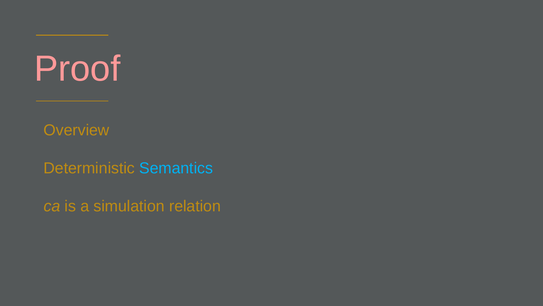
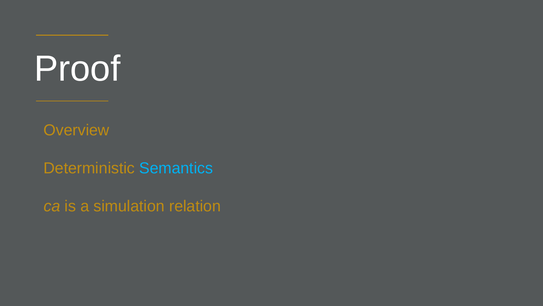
Proof colour: pink -> white
